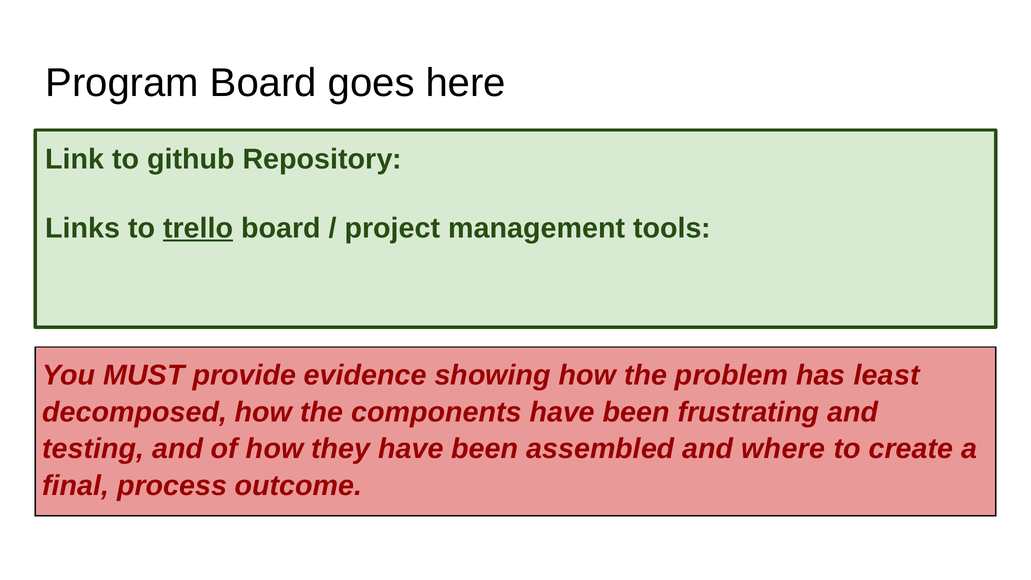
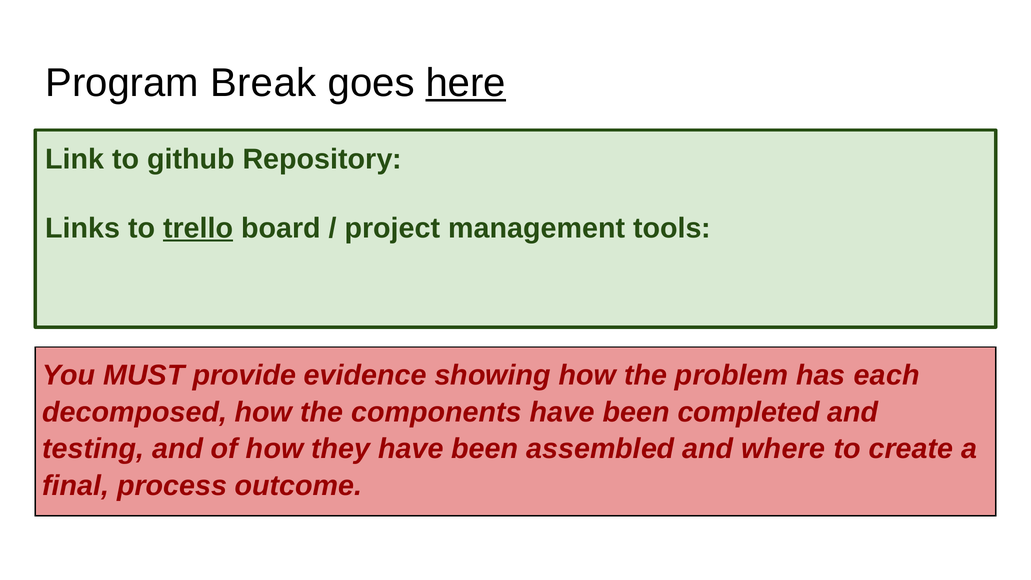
Program Board: Board -> Break
here underline: none -> present
least: least -> each
frustrating: frustrating -> completed
